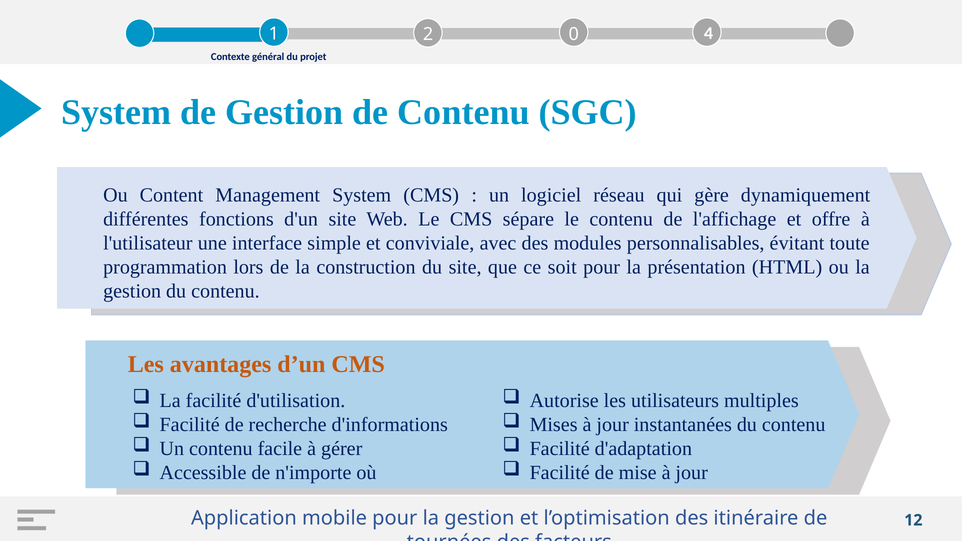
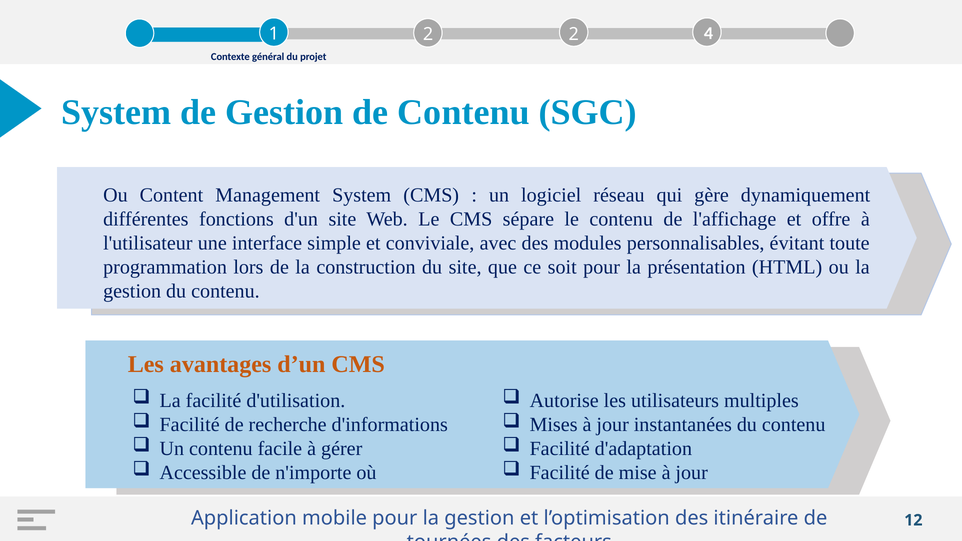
2 0: 0 -> 2
